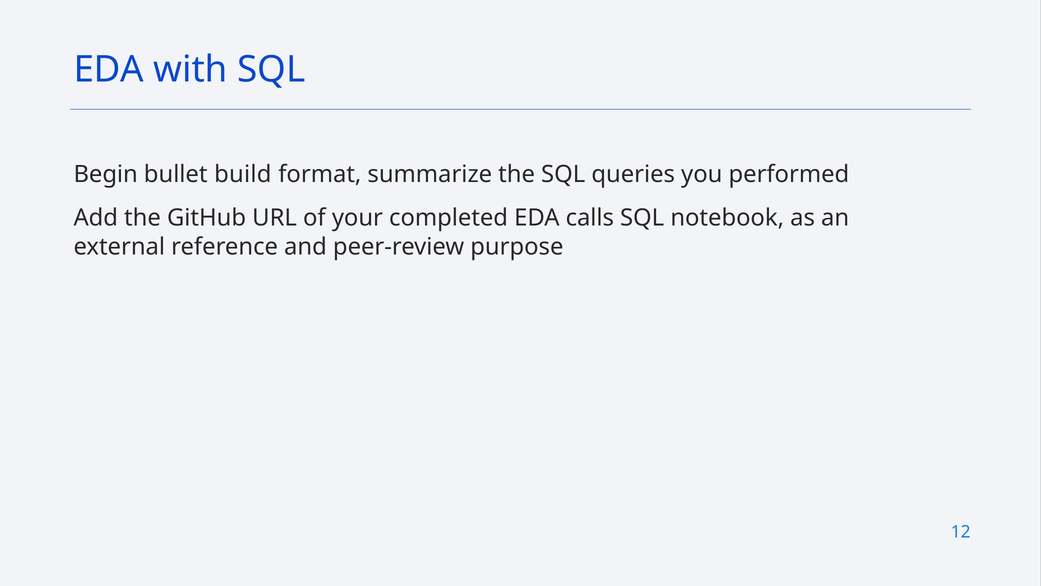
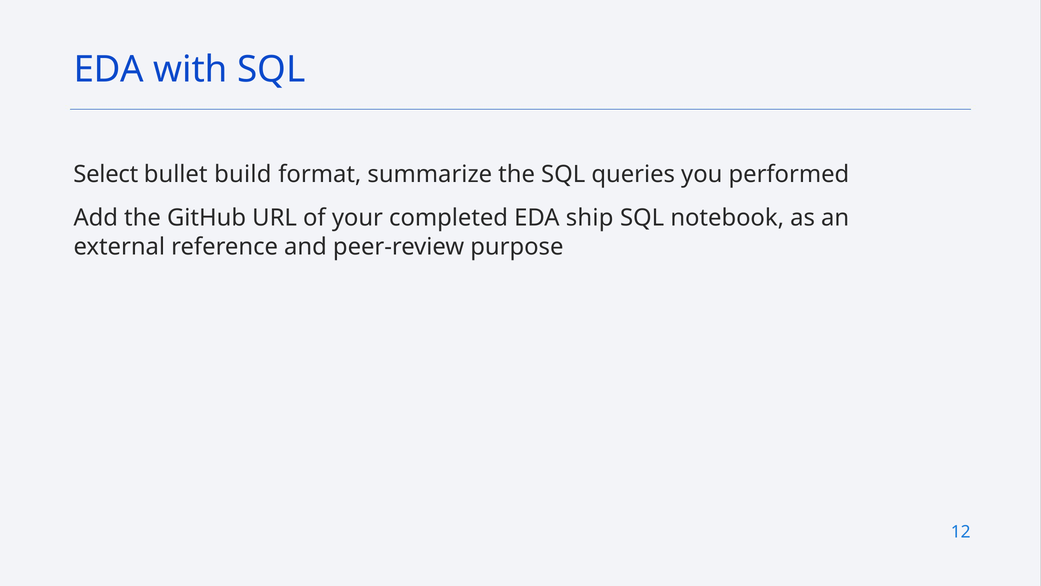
Begin: Begin -> Select
calls: calls -> ship
